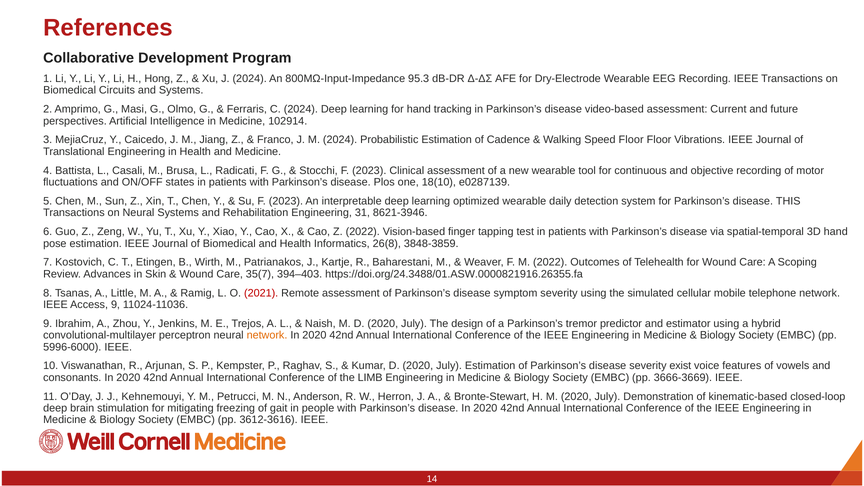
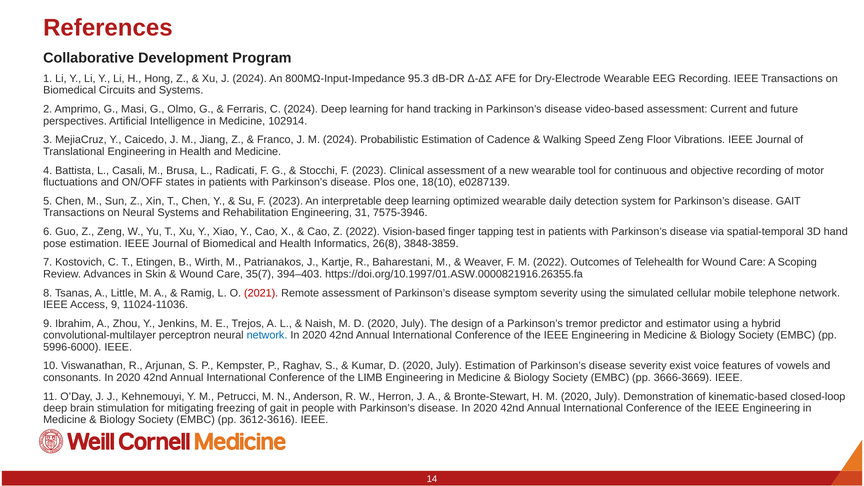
Speed Floor: Floor -> Zeng
disease THIS: THIS -> GAIT
8621-3946: 8621-3946 -> 7575-3946
https://doi.org/24.3488/01.ASW.0000821916.26355.fa: https://doi.org/24.3488/01.ASW.0000821916.26355.fa -> https://doi.org/10.1997/01.ASW.0000821916.26355.fa
network at (267, 335) colour: orange -> blue
